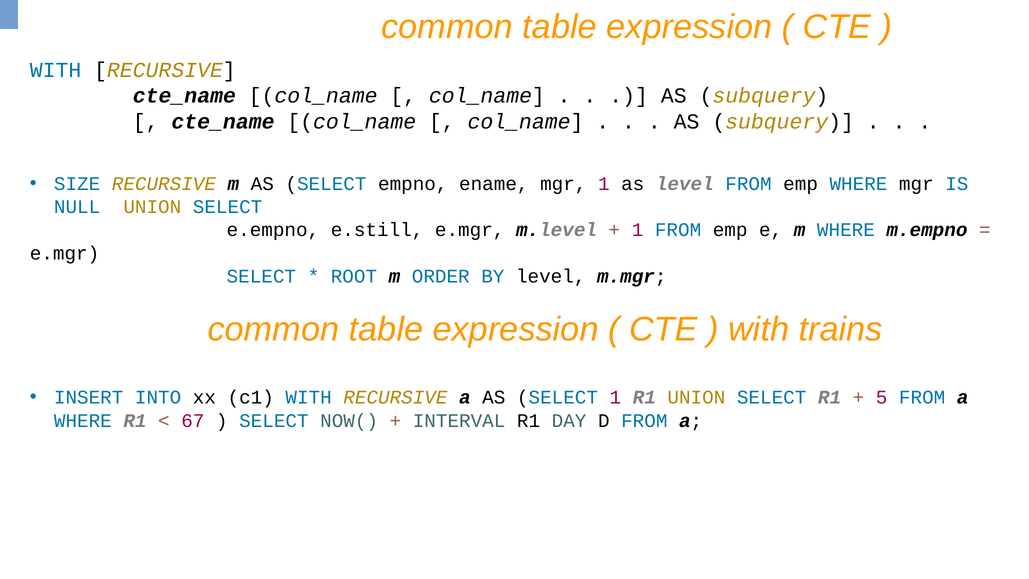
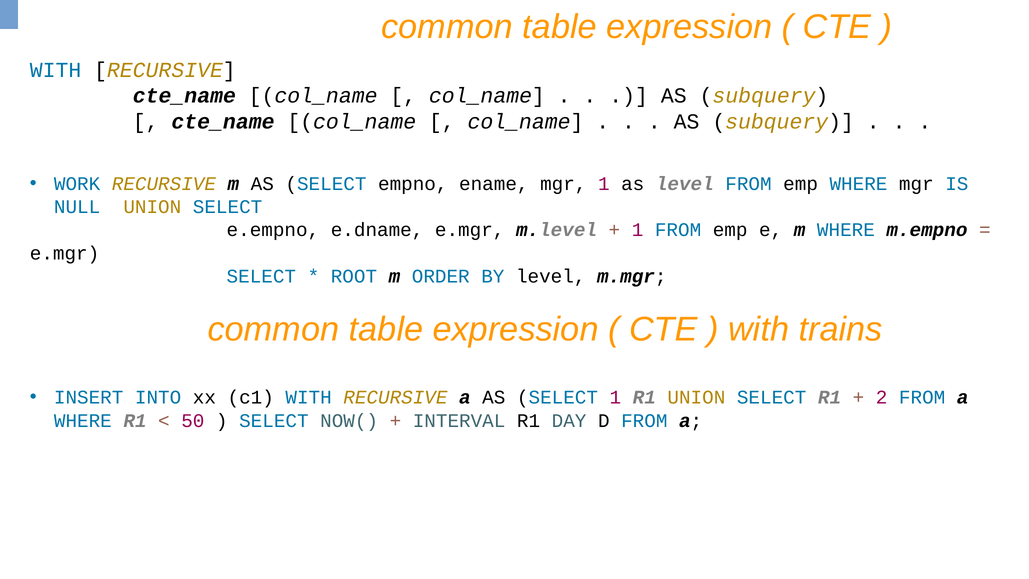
SIZE: SIZE -> WORK
e.still: e.still -> e.dname
5: 5 -> 2
67: 67 -> 50
